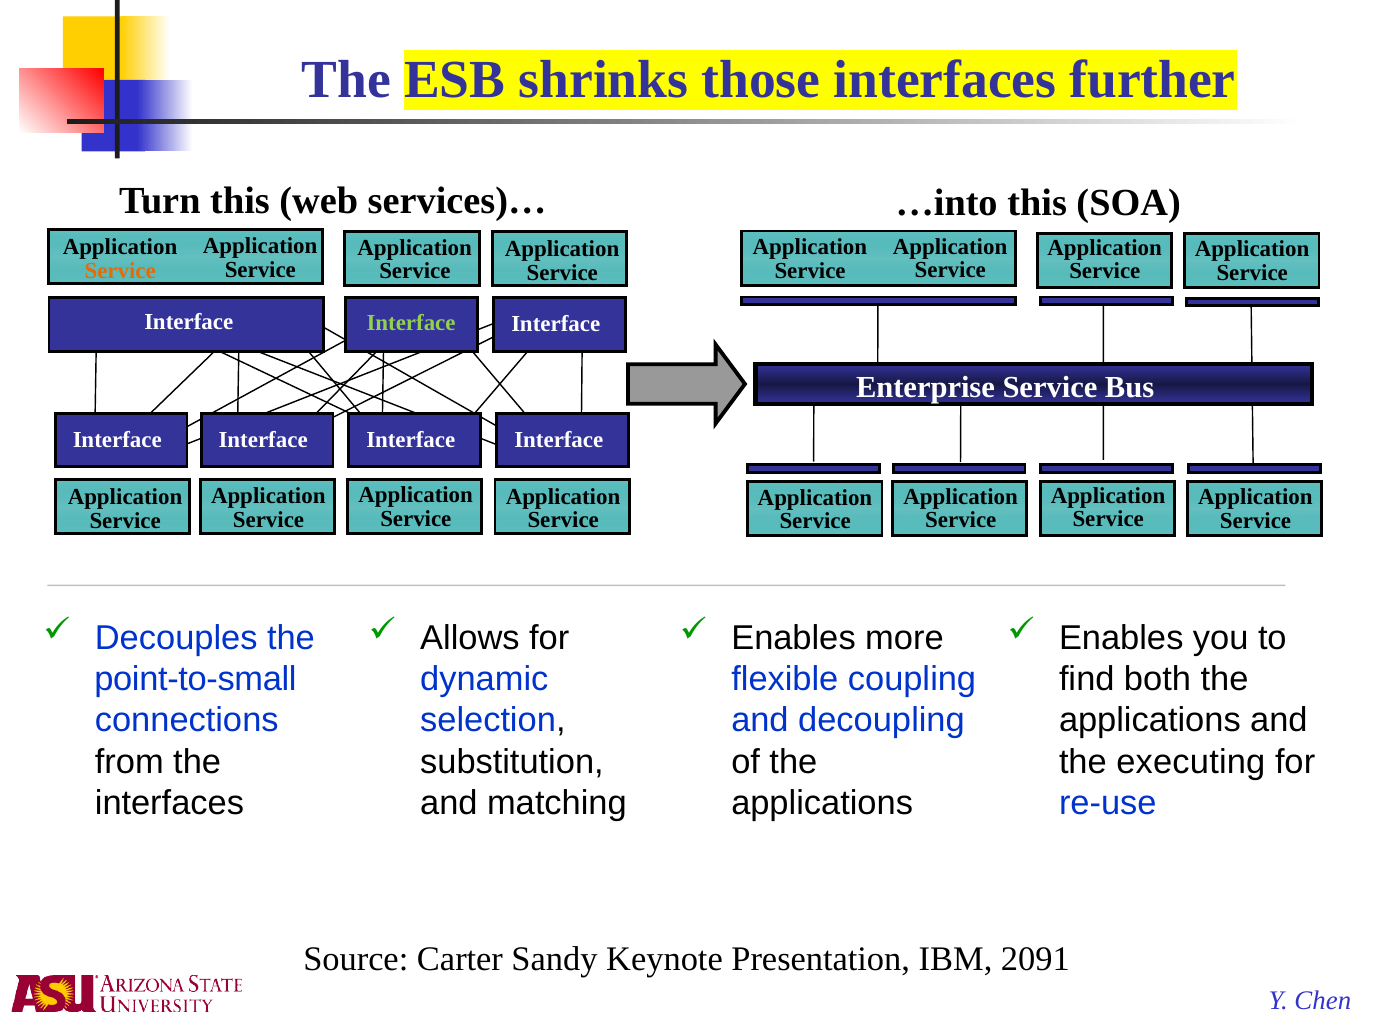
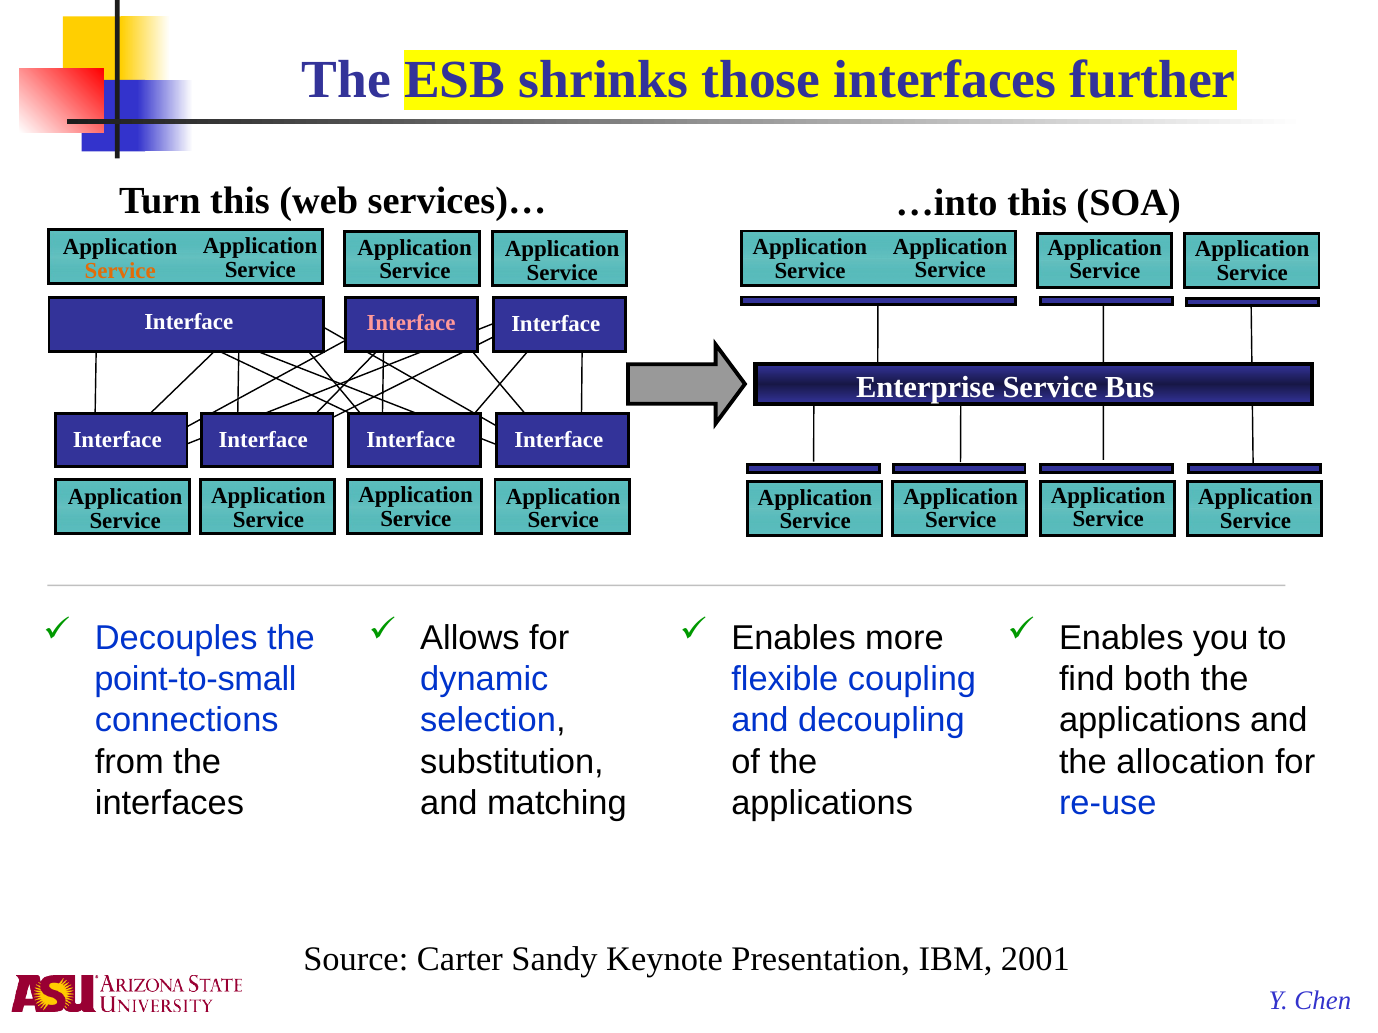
Interface at (411, 323) colour: light green -> pink
executing: executing -> allocation
2091: 2091 -> 2001
